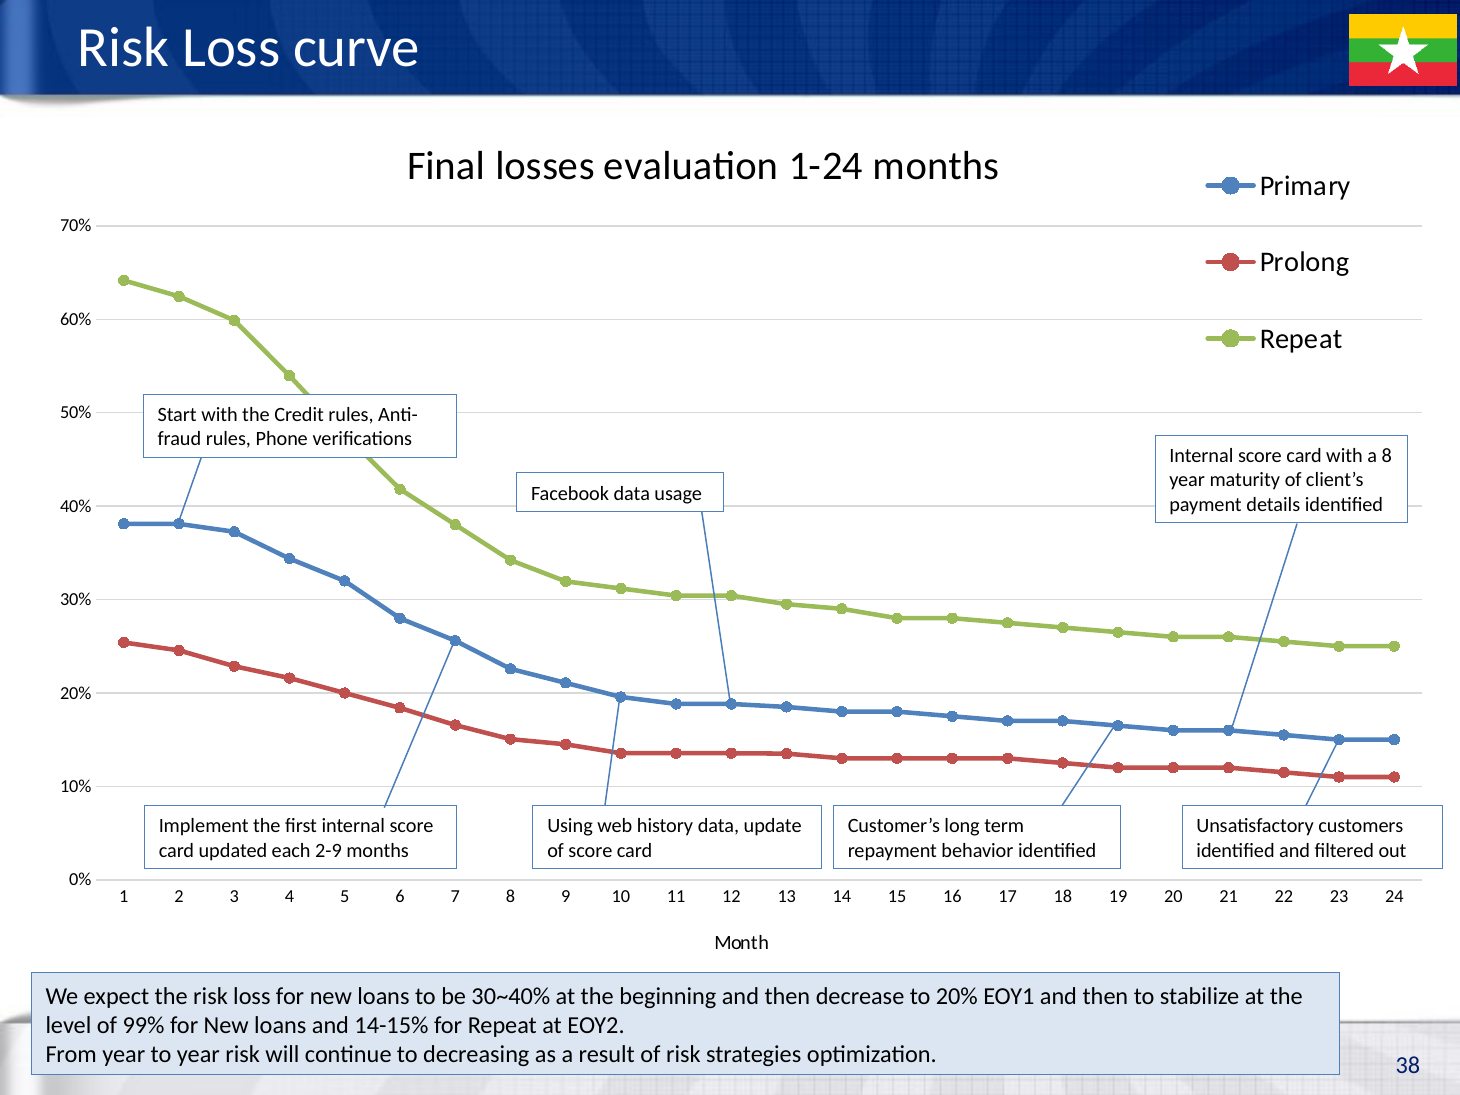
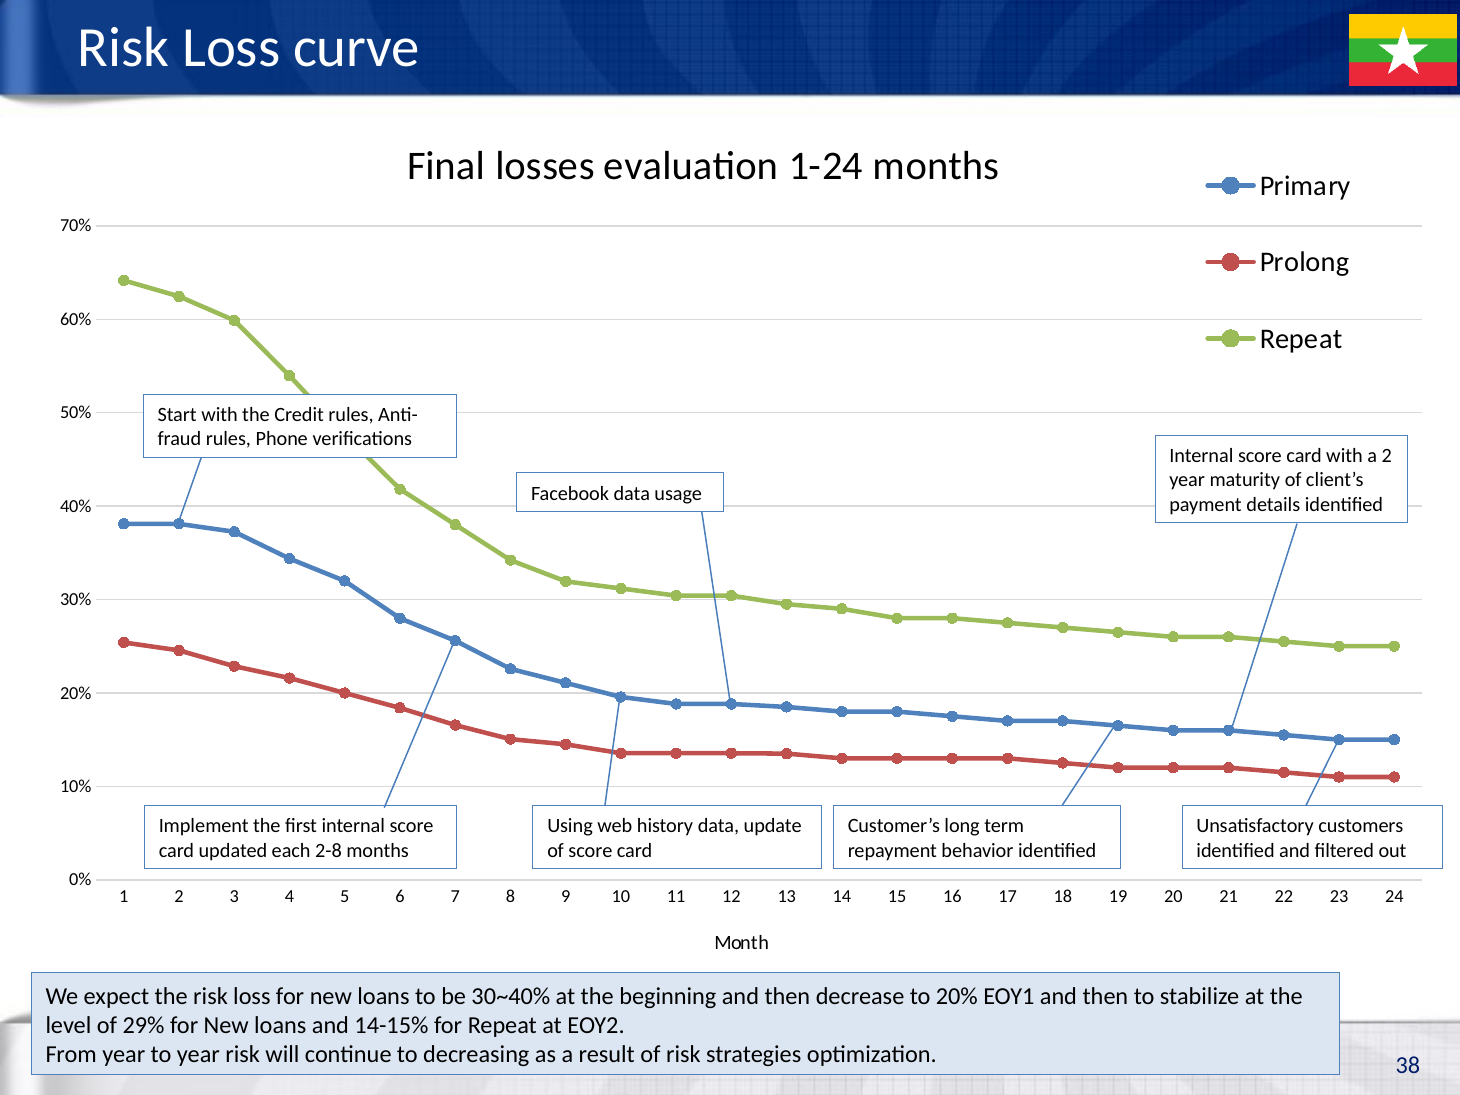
a 8: 8 -> 2
2-9: 2-9 -> 2-8
99%: 99% -> 29%
